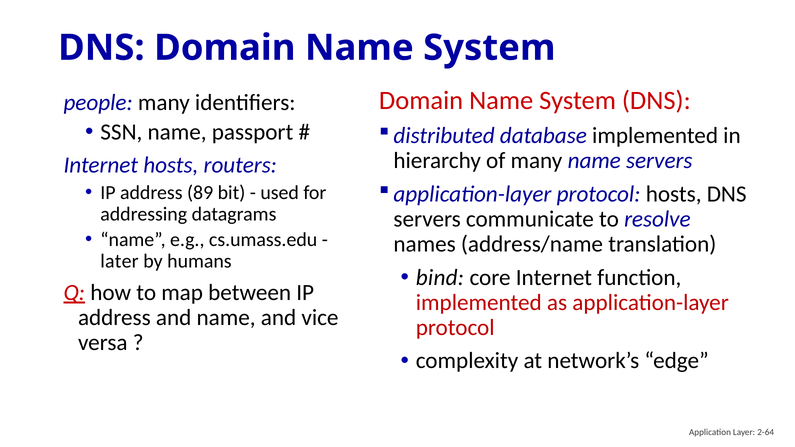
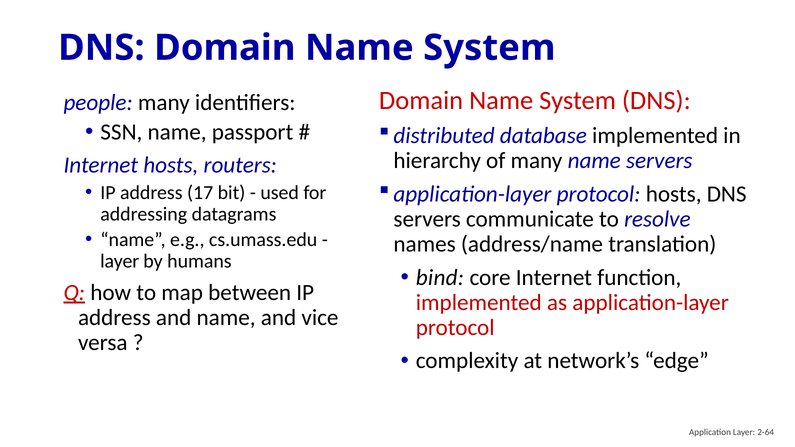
89: 89 -> 17
later at (119, 261): later -> layer
